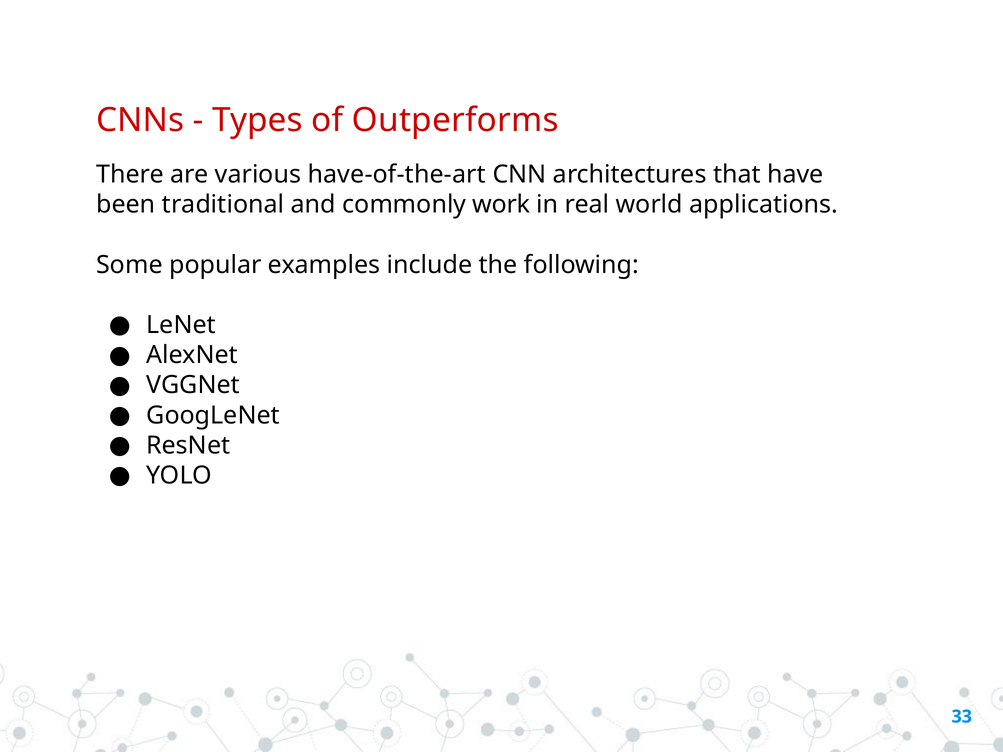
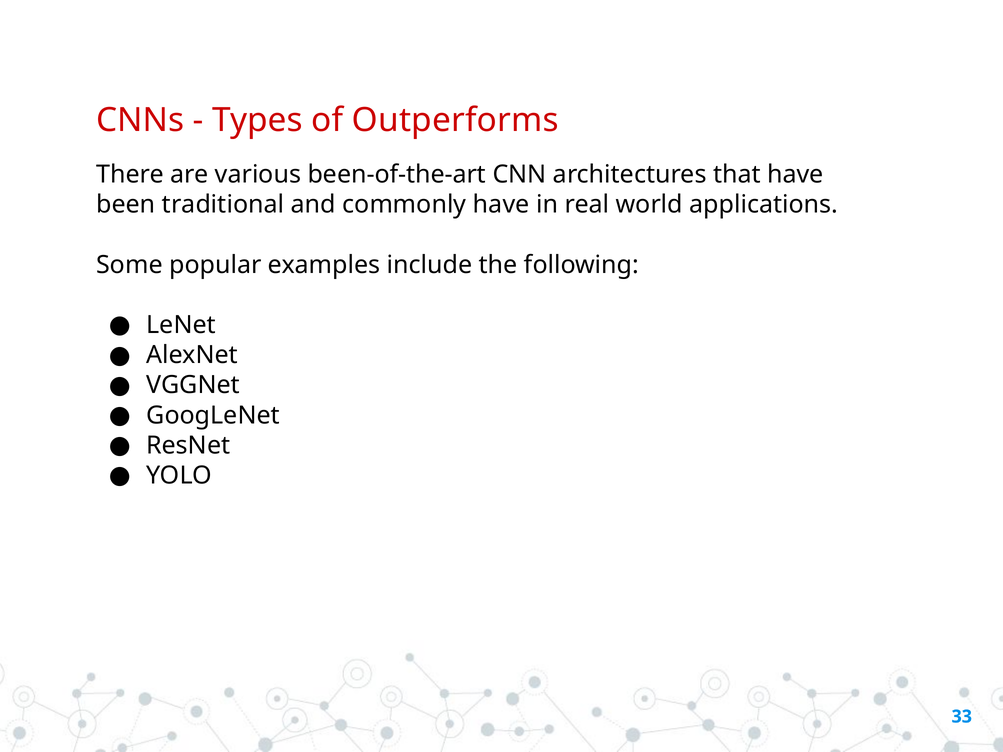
have-of-the-art: have-of-the-art -> been-of-the-art
commonly work: work -> have
